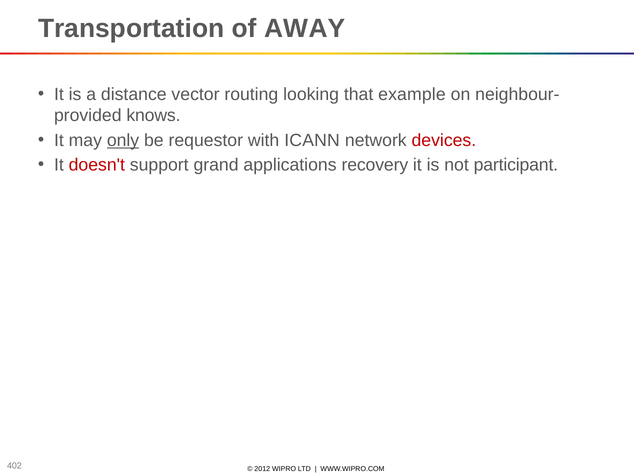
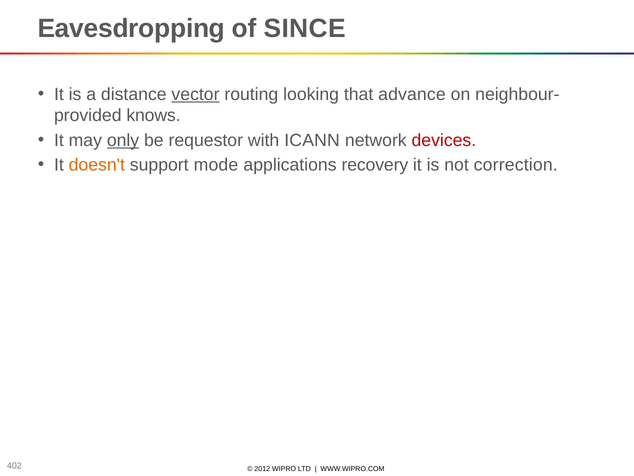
Transportation: Transportation -> Eavesdropping
AWAY: AWAY -> SINCE
vector underline: none -> present
example: example -> advance
doesn't colour: red -> orange
grand: grand -> mode
participant: participant -> correction
